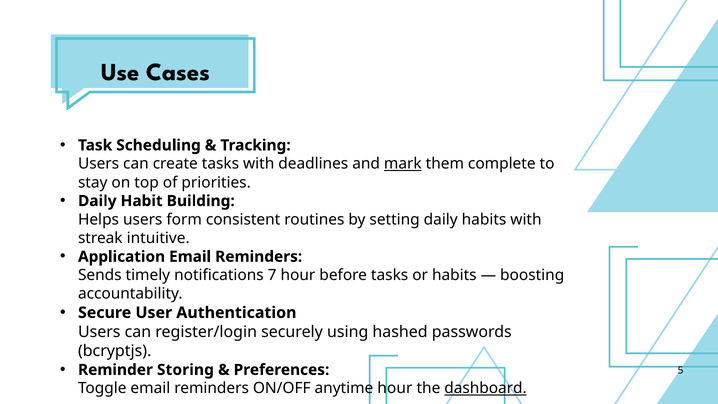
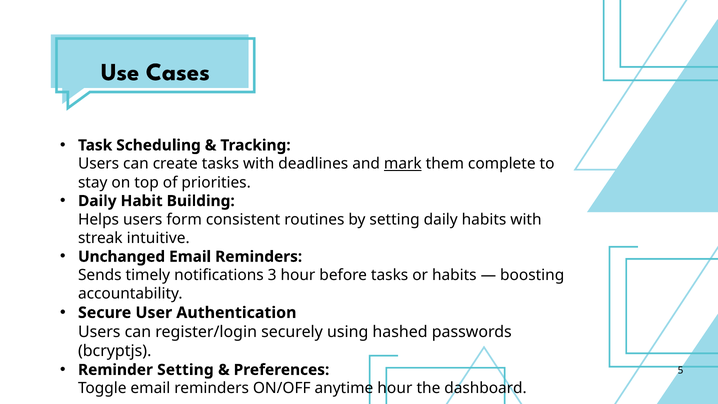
Application: Application -> Unchanged
7: 7 -> 3
Reminder Storing: Storing -> Setting
dashboard underline: present -> none
